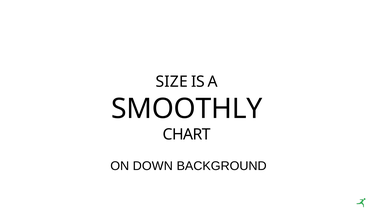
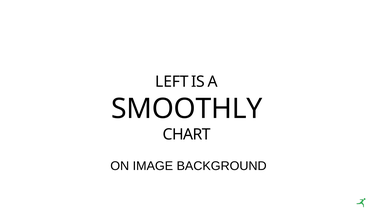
SIZE: SIZE -> LEFT
DOWN: DOWN -> IMAGE
